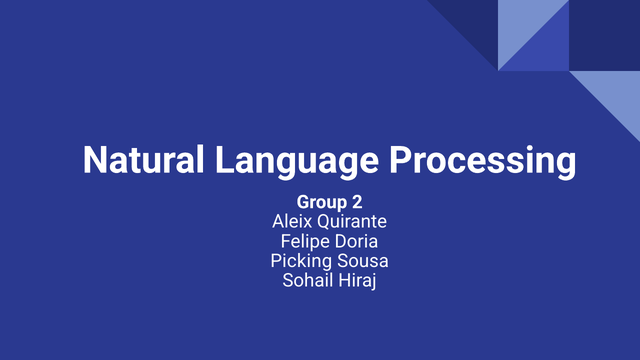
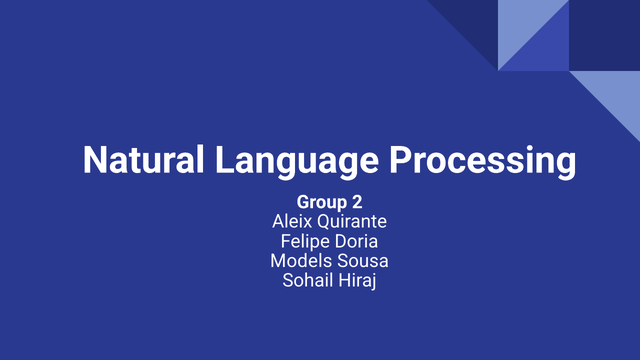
Picking: Picking -> Models
